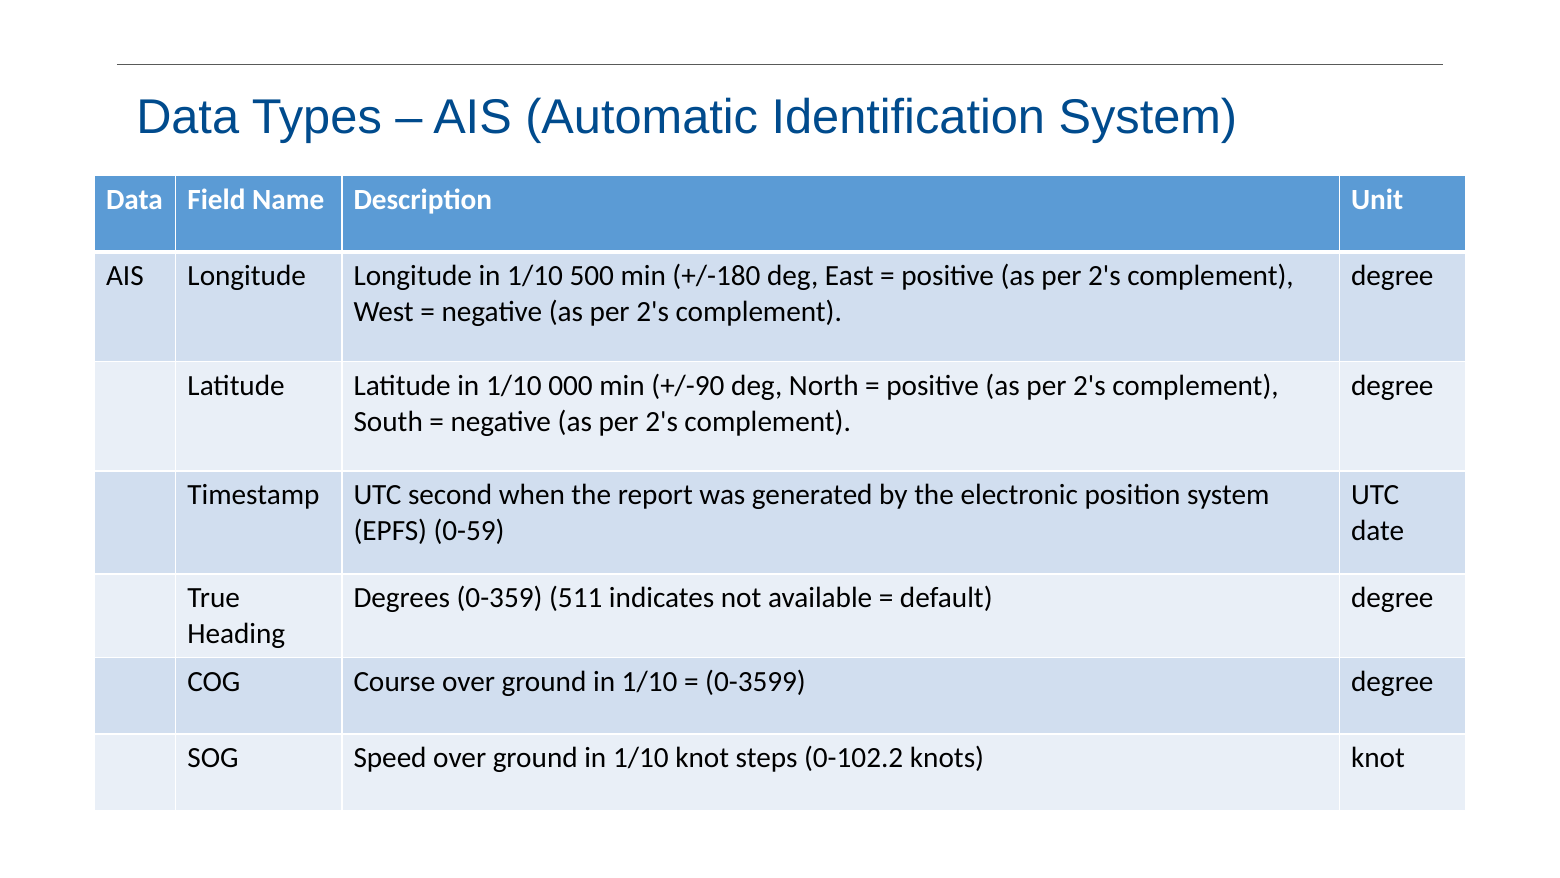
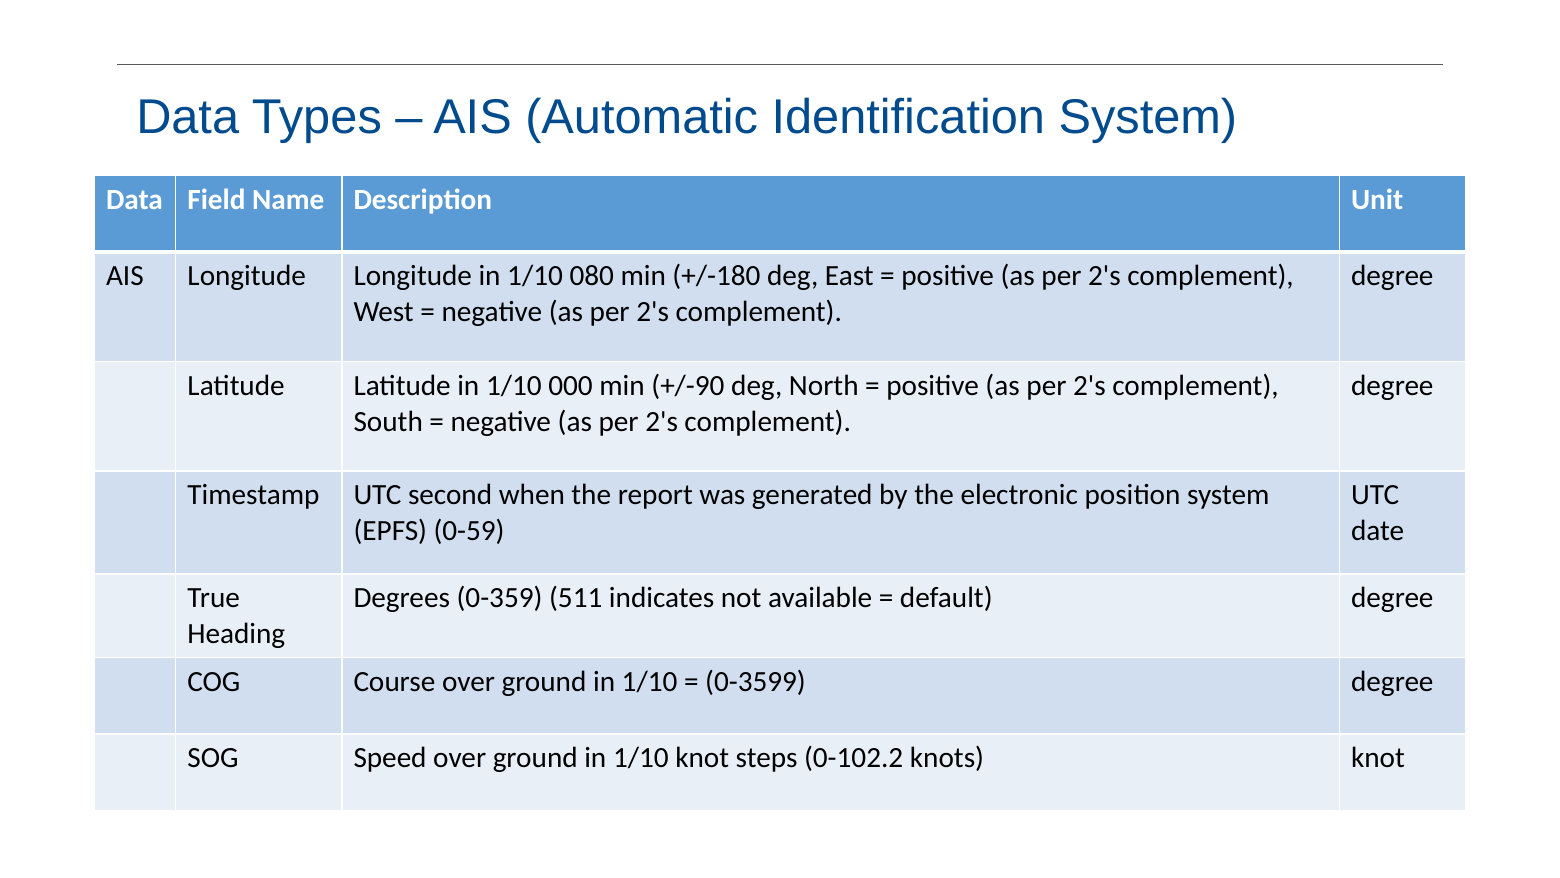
500: 500 -> 080
